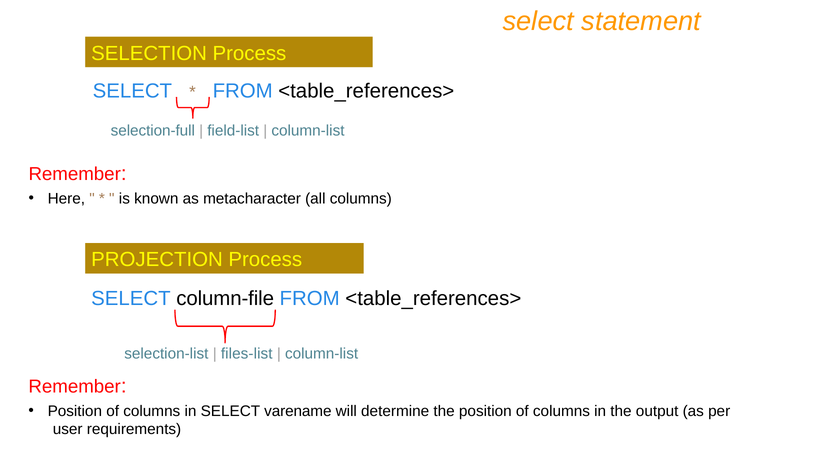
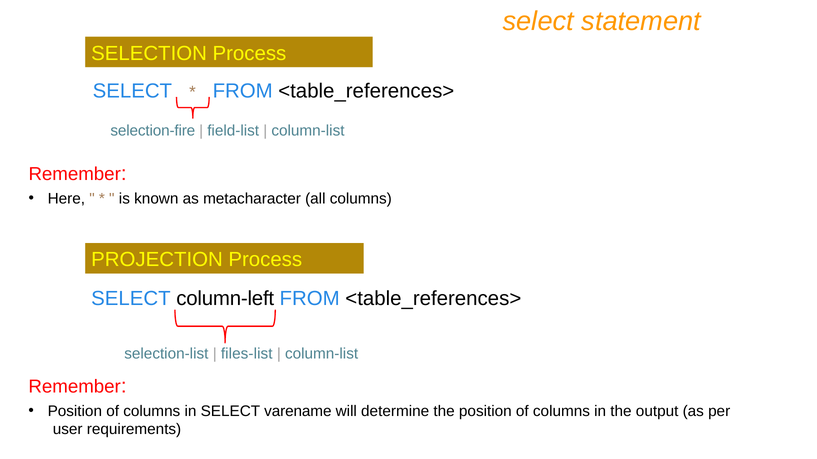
selection-full: selection-full -> selection-fire
column-file: column-file -> column-left
